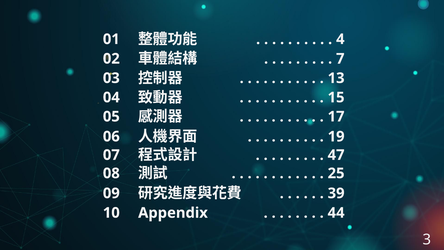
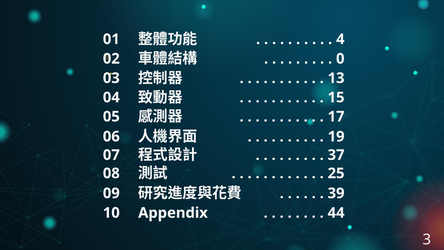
7: 7 -> 0
47: 47 -> 37
